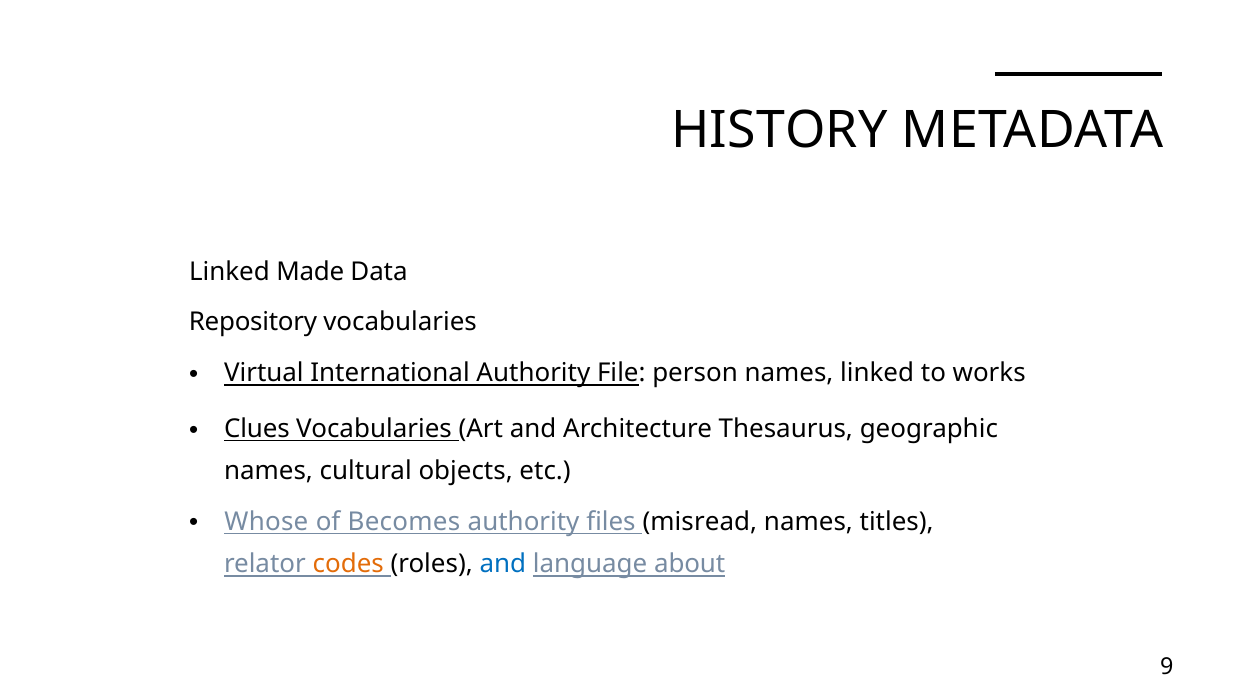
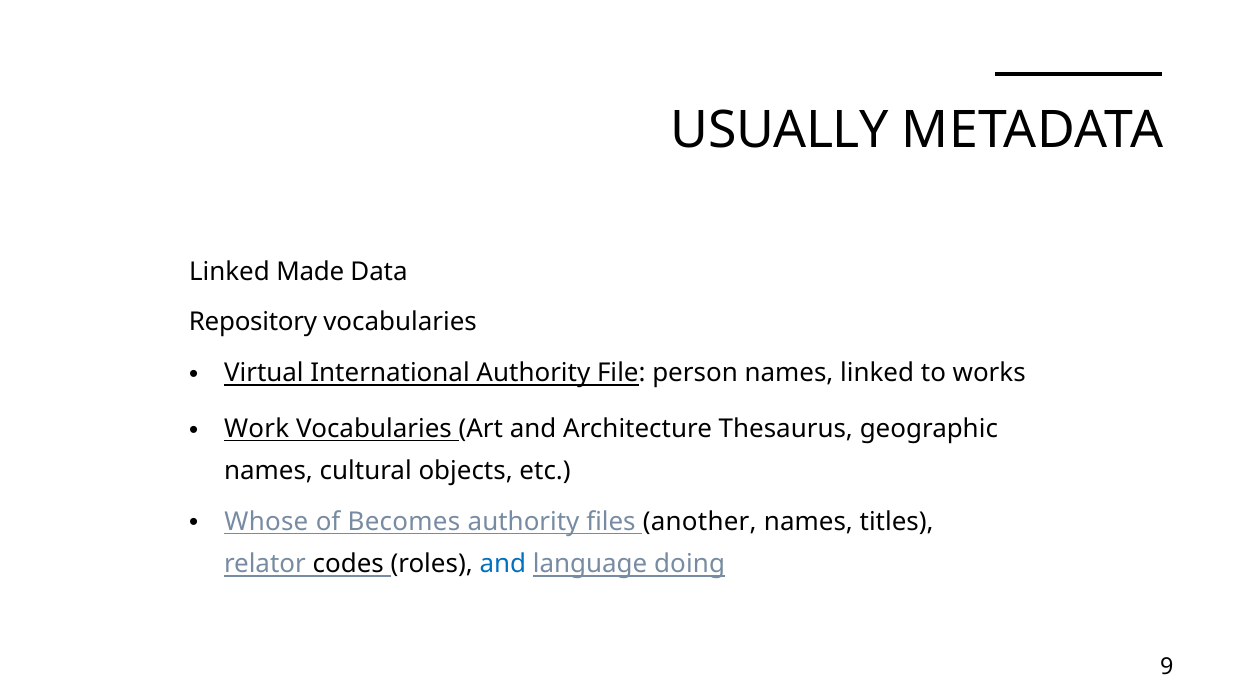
HISTORY: HISTORY -> USUALLY
Clues: Clues -> Work
misread: misread -> another
codes colour: orange -> black
about: about -> doing
